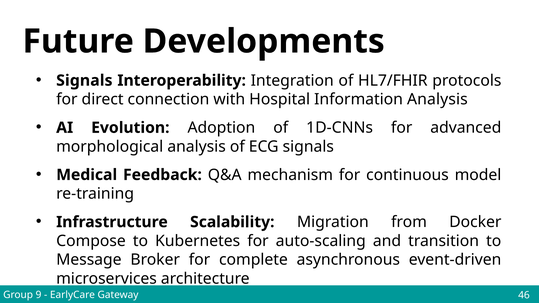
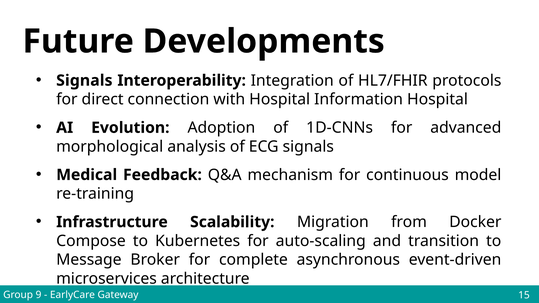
Information Analysis: Analysis -> Hospital
46: 46 -> 15
